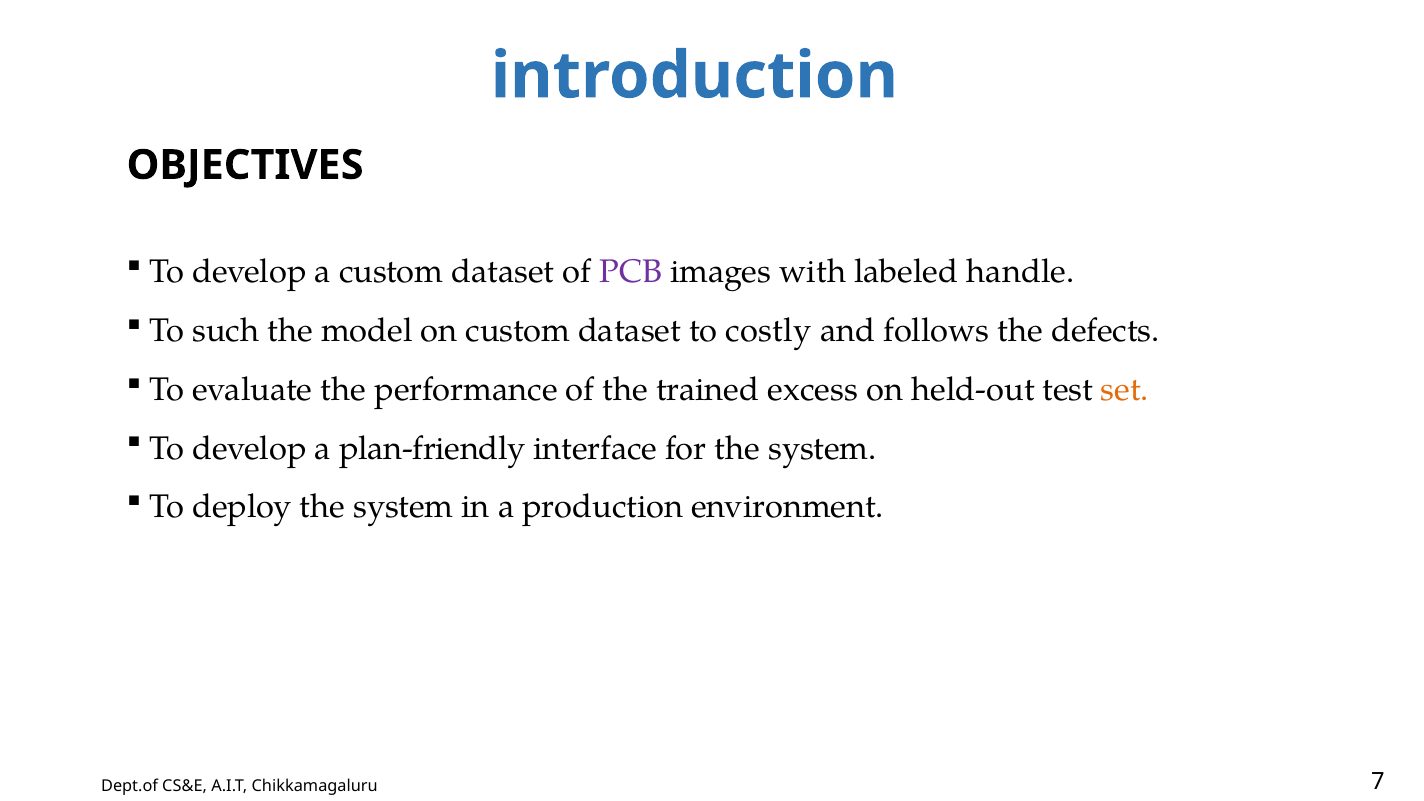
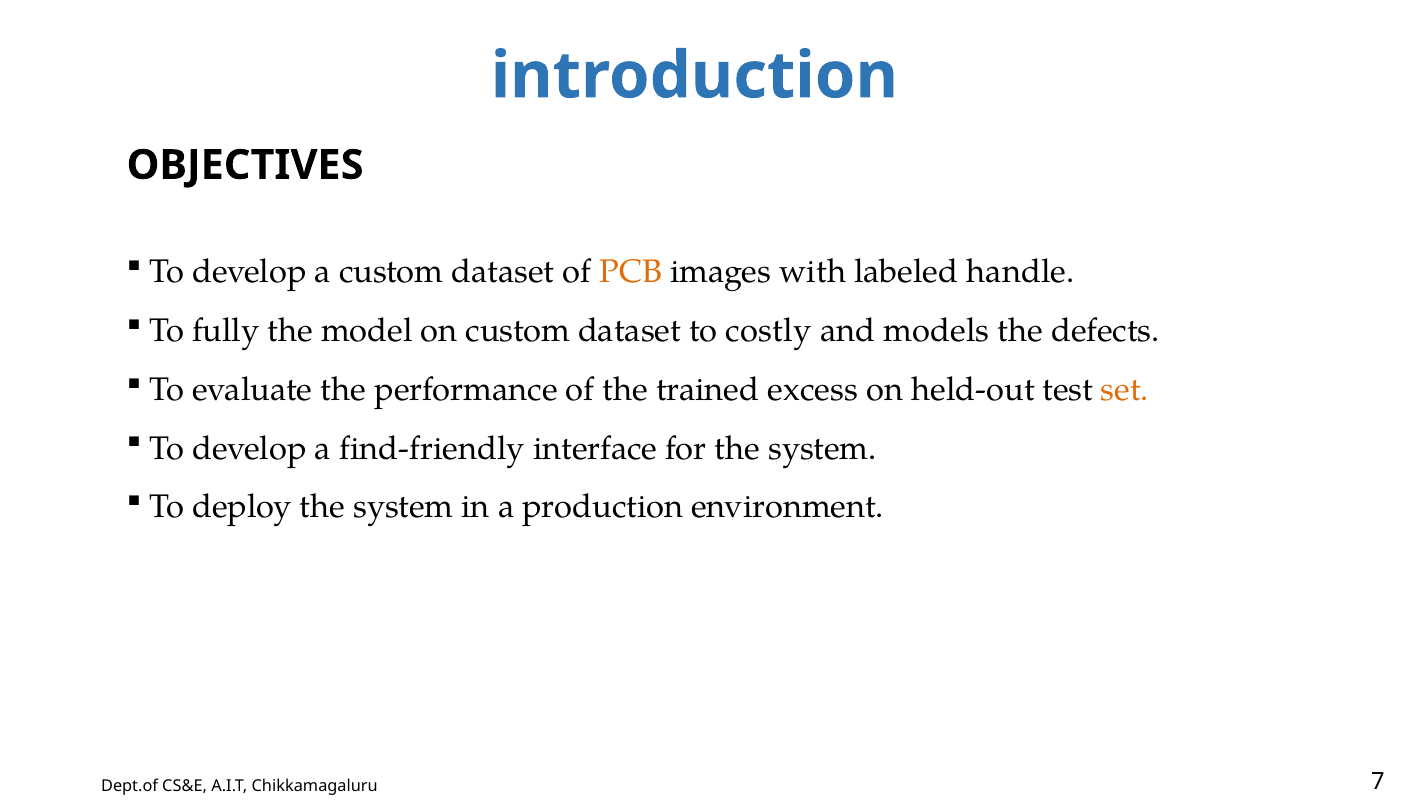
PCB colour: purple -> orange
such: such -> fully
follows: follows -> models
plan-friendly: plan-friendly -> find-friendly
